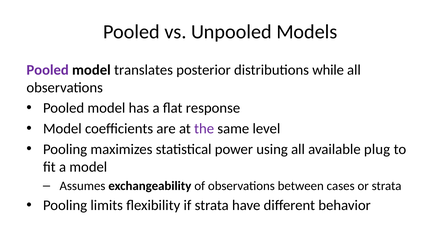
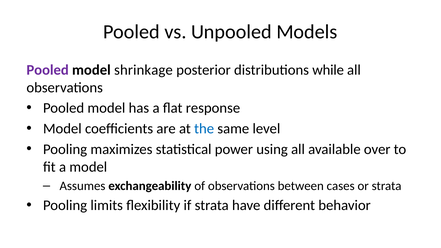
translates: translates -> shrinkage
the colour: purple -> blue
plug: plug -> over
